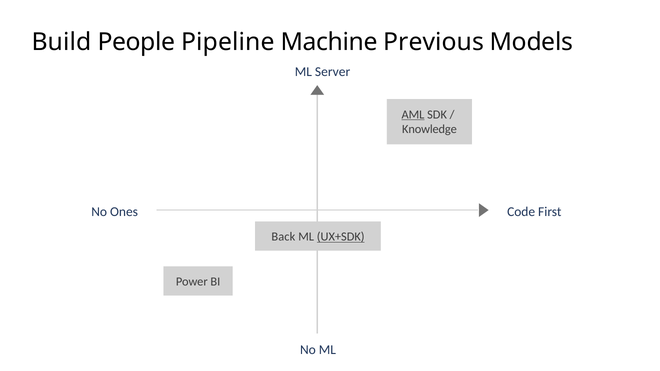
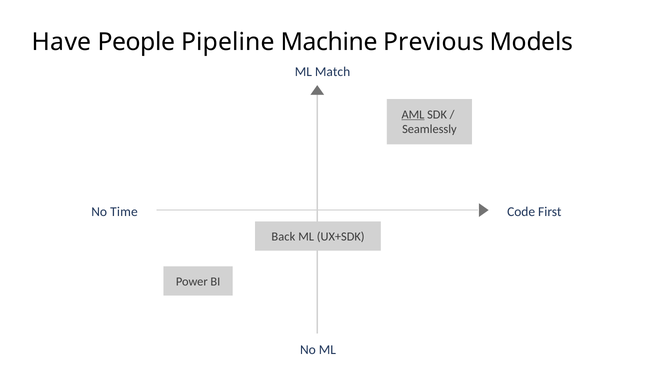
Build: Build -> Have
Server: Server -> Match
Knowledge: Knowledge -> Seamlessly
Ones: Ones -> Time
UX+SDK underline: present -> none
